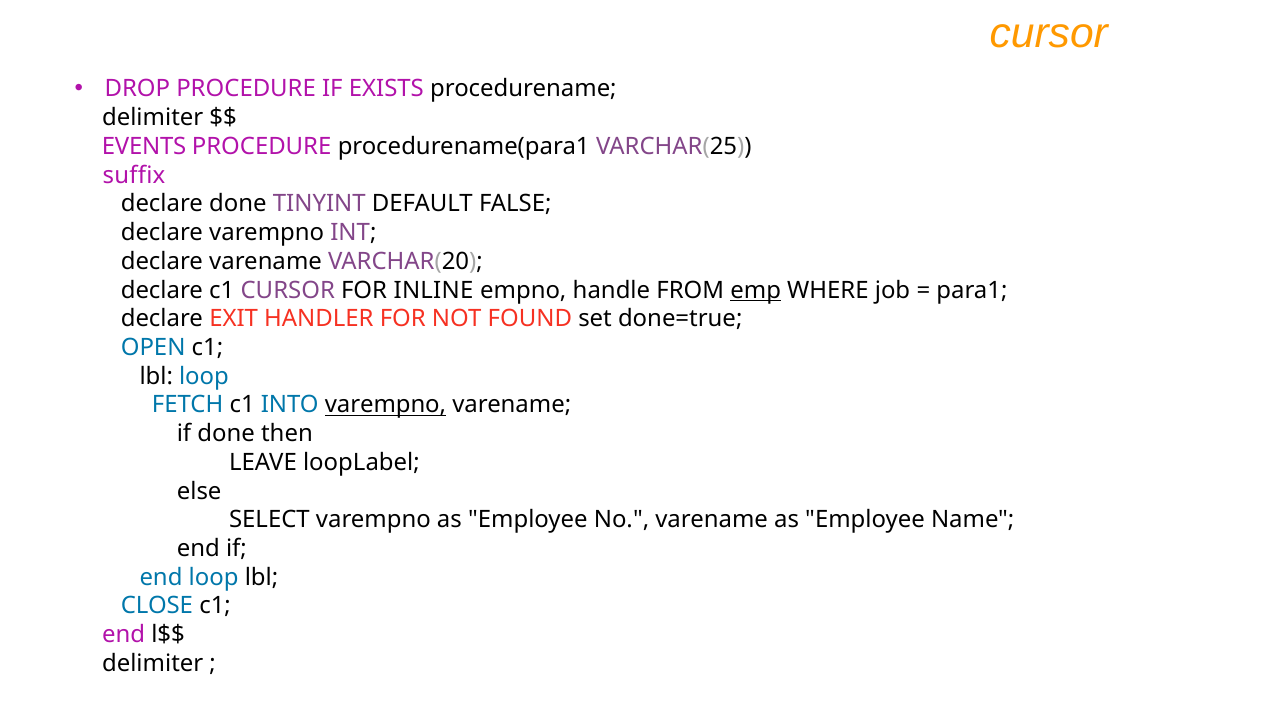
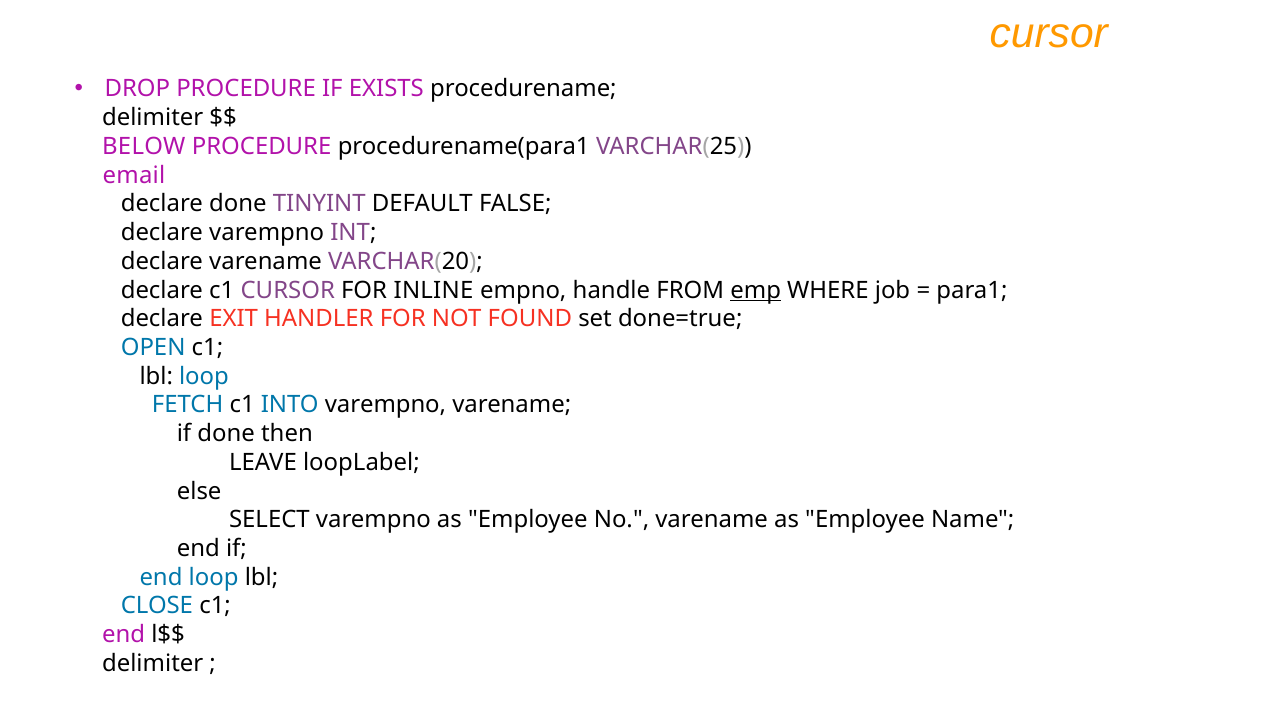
EVENTS: EVENTS -> BELOW
suffix: suffix -> email
varempno at (385, 405) underline: present -> none
